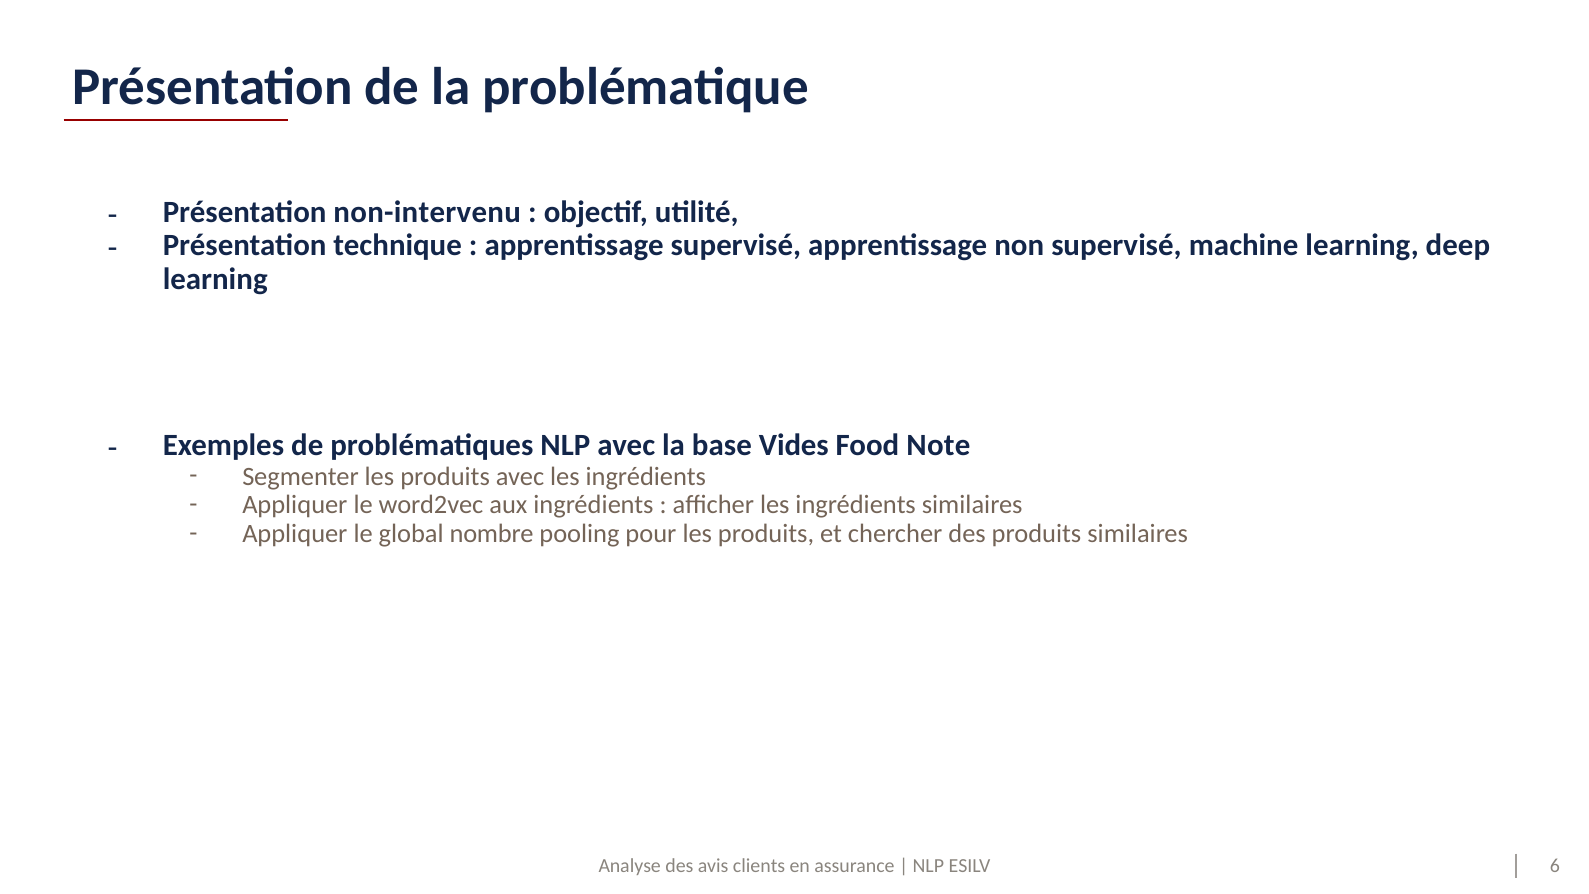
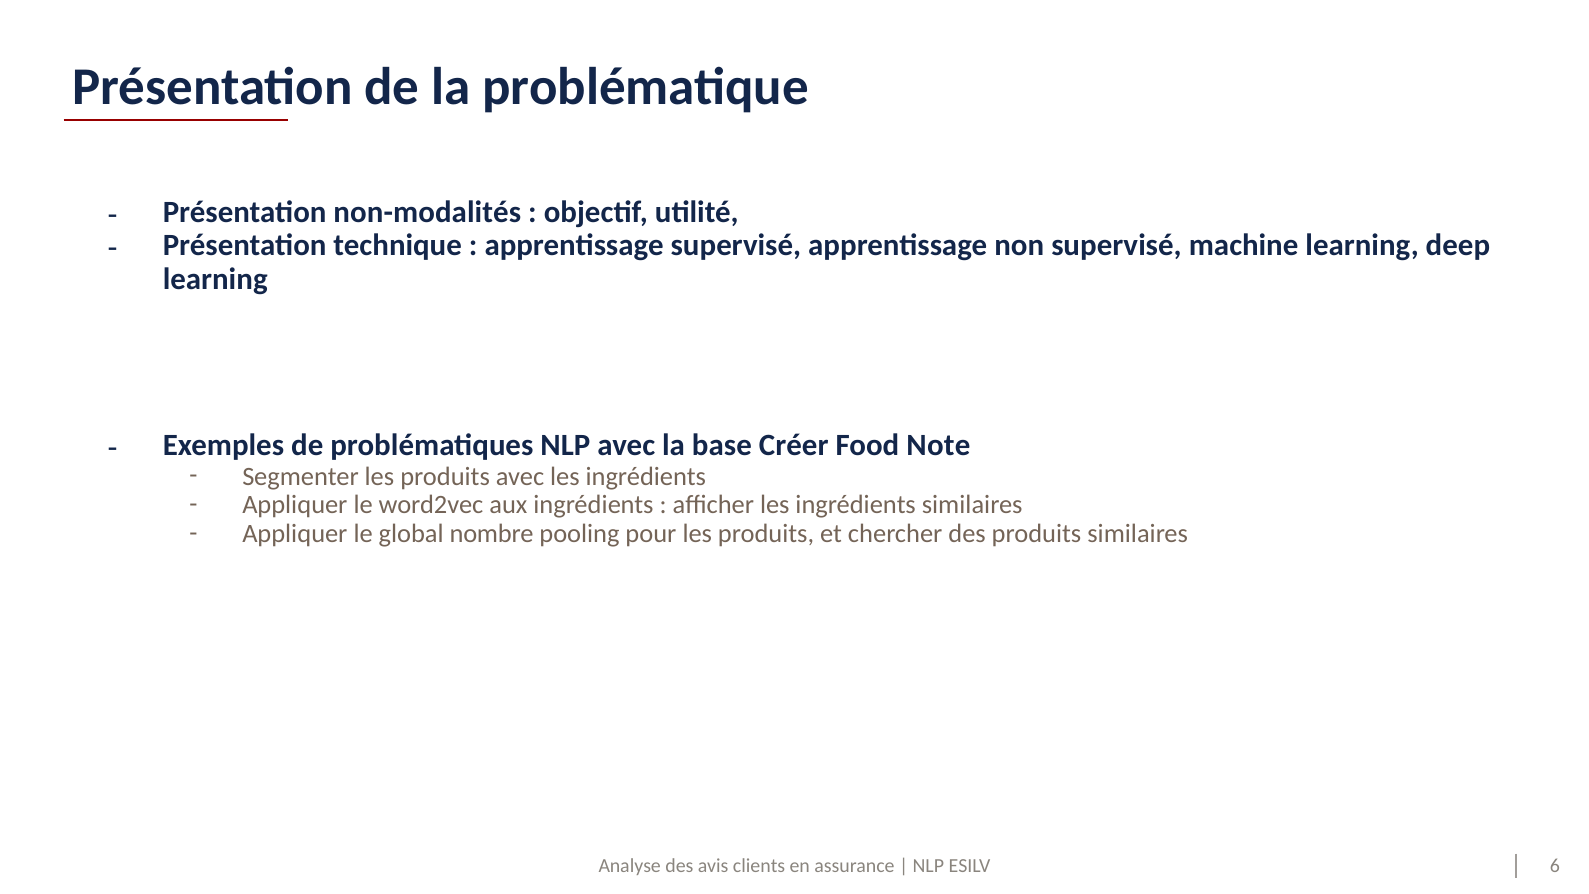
non-intervenu: non-intervenu -> non-modalités
Vides: Vides -> Créer
